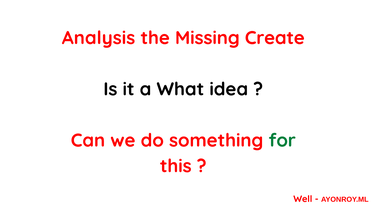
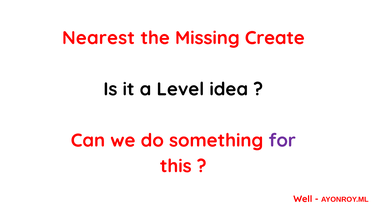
Analysis: Analysis -> Nearest
What: What -> Level
for colour: green -> purple
